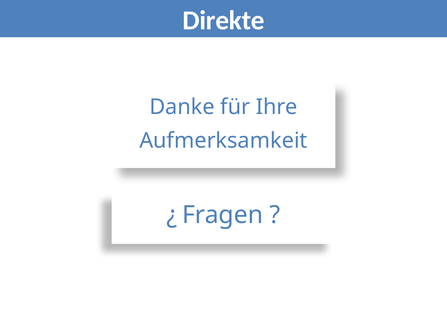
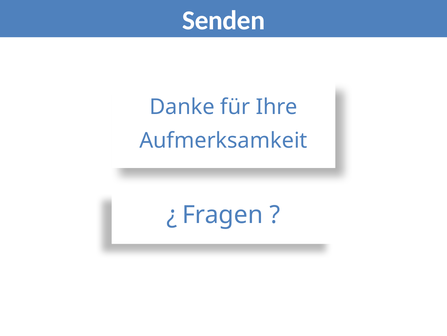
Direkte: Direkte -> Senden
